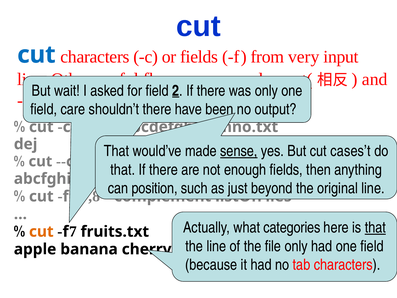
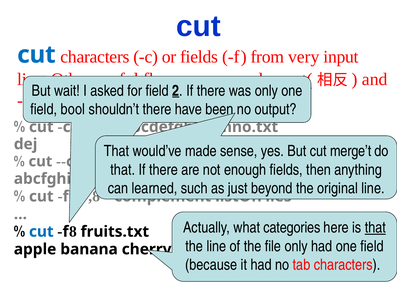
care: care -> bool
sense underline: present -> none
cases’t: cases’t -> merge’t
position: position -> learned
cut at (41, 231) colour: orange -> blue
7: 7 -> 8
